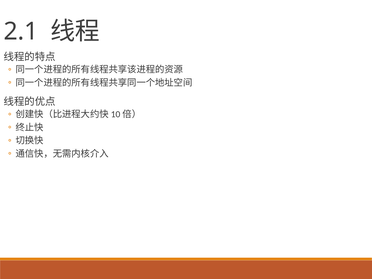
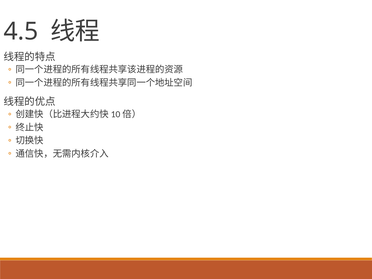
2.1: 2.1 -> 4.5
